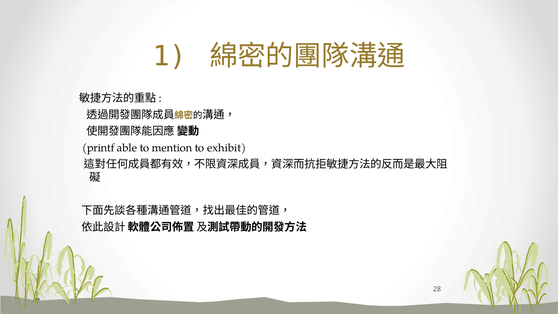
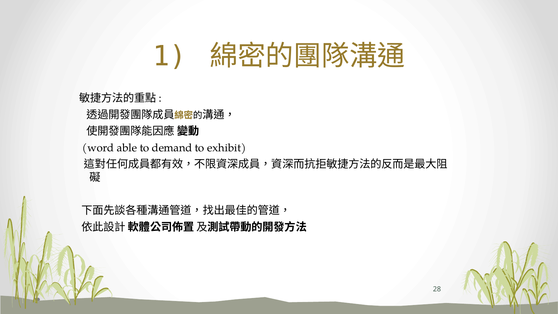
printf: printf -> word
mention: mention -> demand
